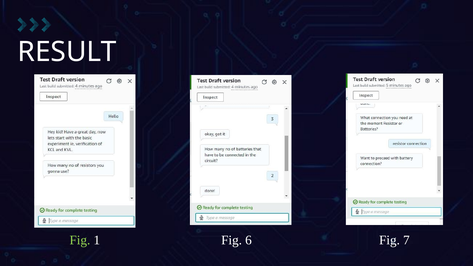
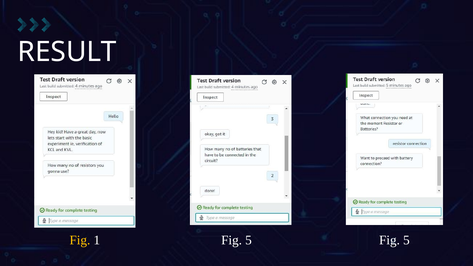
Fig at (80, 240) colour: light green -> yellow
1 Fig 6: 6 -> 5
7 at (406, 240): 7 -> 5
